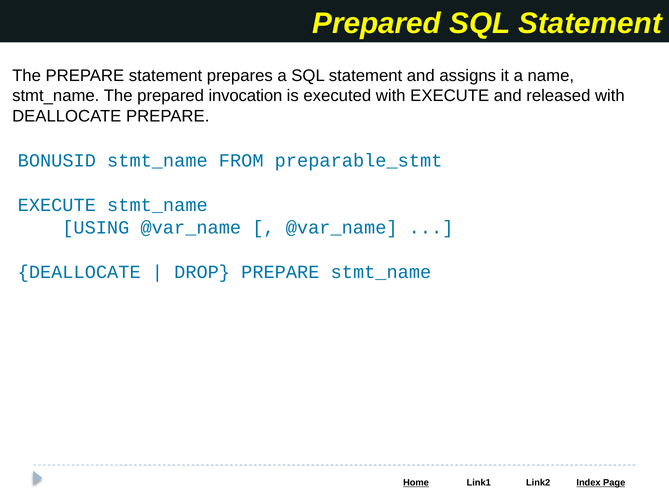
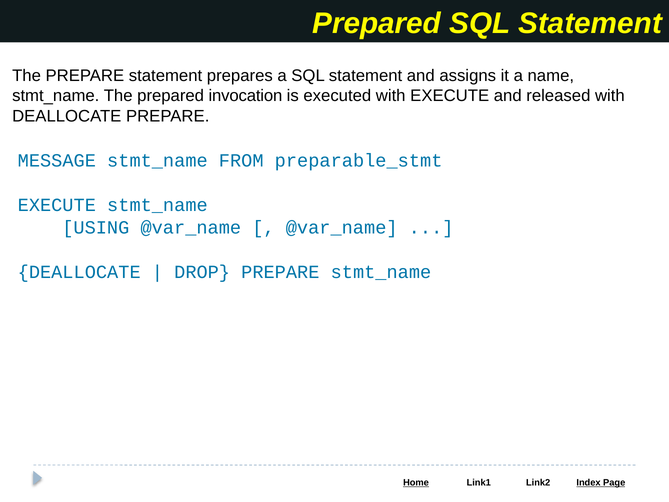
BONUSID: BONUSID -> MESSAGE
